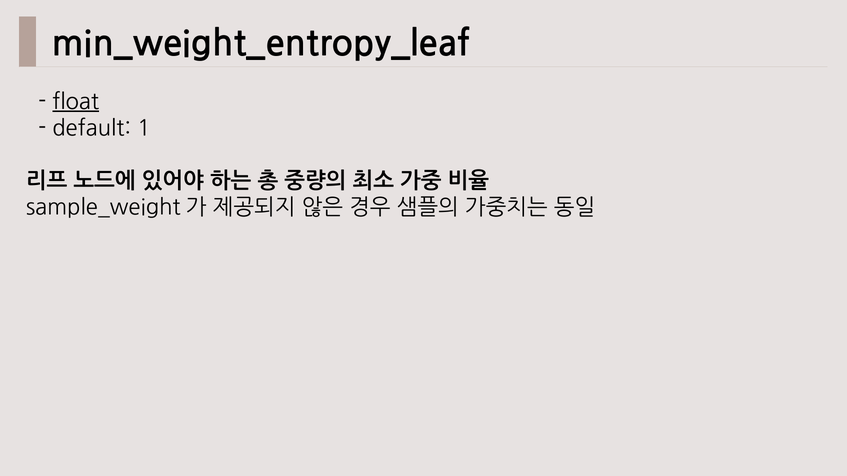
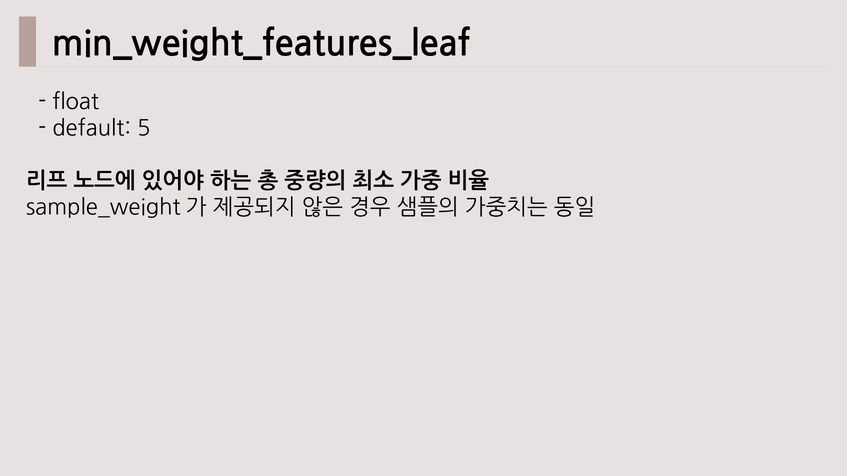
min_weight_entropy_leaf: min_weight_entropy_leaf -> min_weight_features_leaf
float underline: present -> none
1: 1 -> 5
